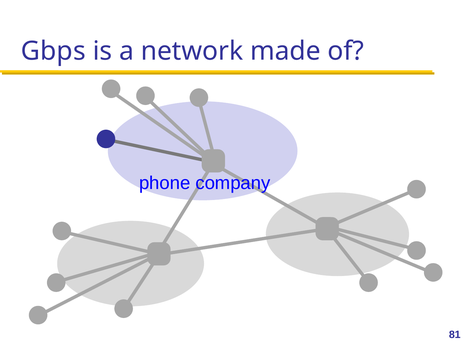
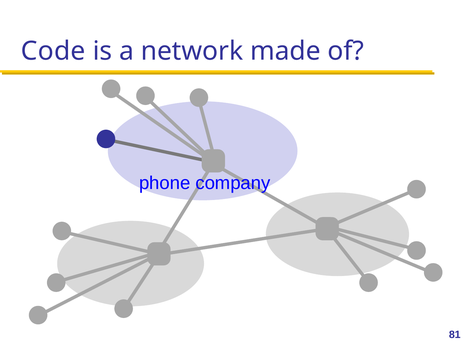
Gbps: Gbps -> Code
